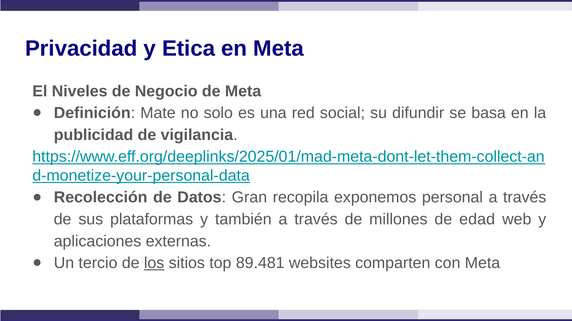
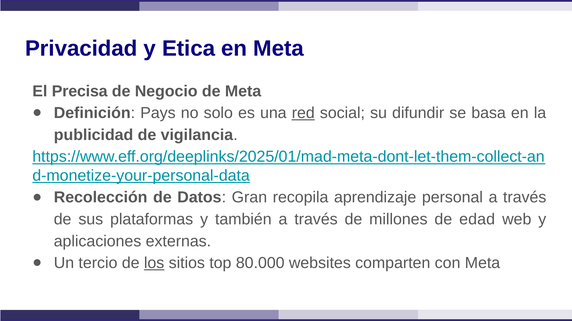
Niveles: Niveles -> Precisa
Mate: Mate -> Pays
red underline: none -> present
exponemos: exponemos -> aprendizaje
89.481: 89.481 -> 80.000
